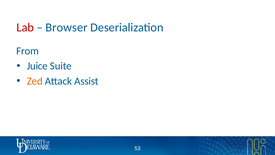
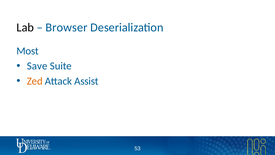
Lab colour: red -> black
From: From -> Most
Juice: Juice -> Save
